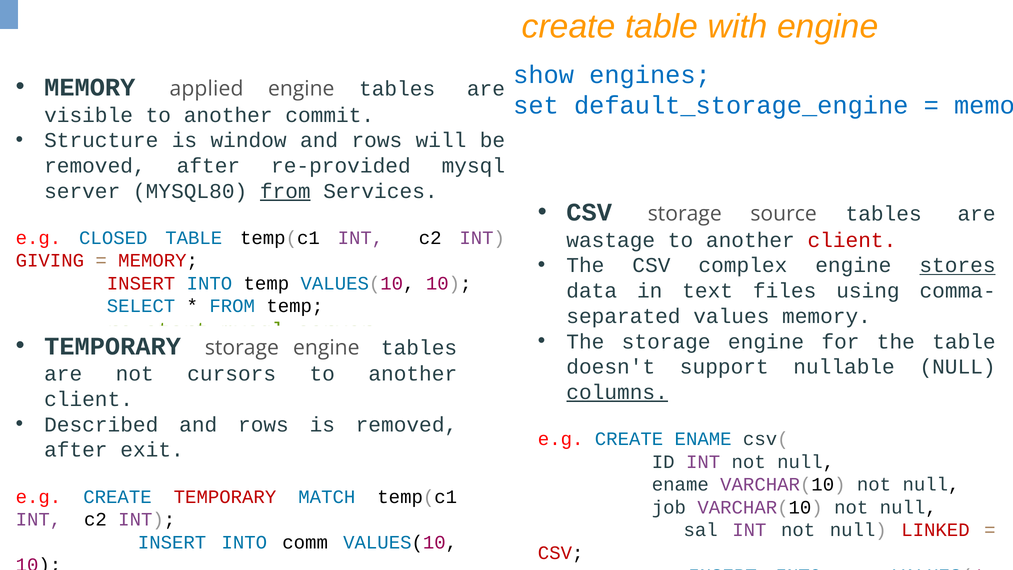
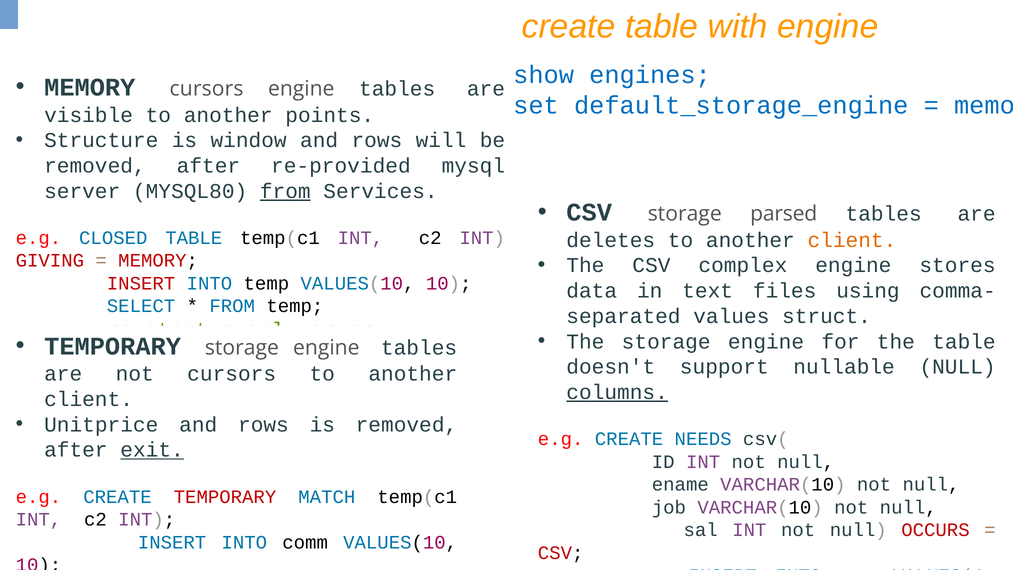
MEMORY applied: applied -> cursors
commit: commit -> points
source: source -> parsed
wastage: wastage -> deletes
client at (852, 240) colour: red -> orange
stores underline: present -> none
values memory: memory -> struct
Described: Described -> Unitprice
CREATE ENAME: ENAME -> NEEDS
exit at (152, 450) underline: none -> present
LINKED: LINKED -> OCCURS
